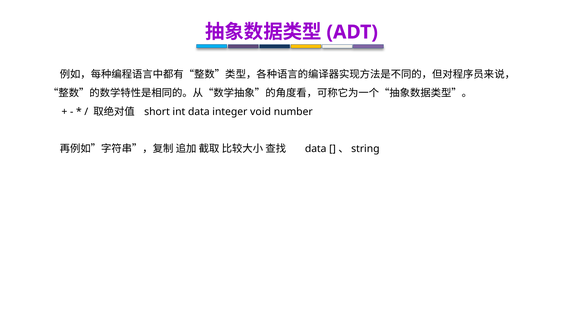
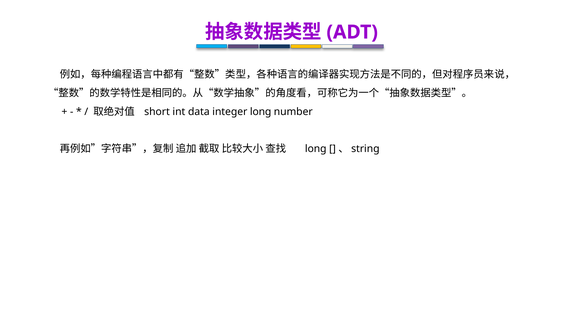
integer void: void -> long
data at (316, 149): data -> long
